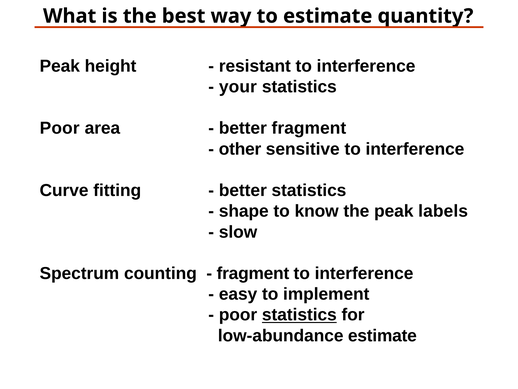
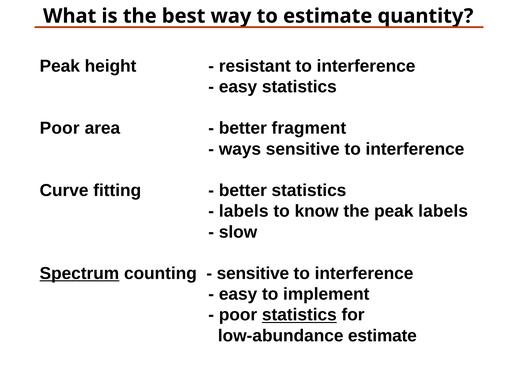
your at (238, 87): your -> easy
other: other -> ways
shape at (244, 211): shape -> labels
Spectrum underline: none -> present
fragment at (253, 273): fragment -> sensitive
